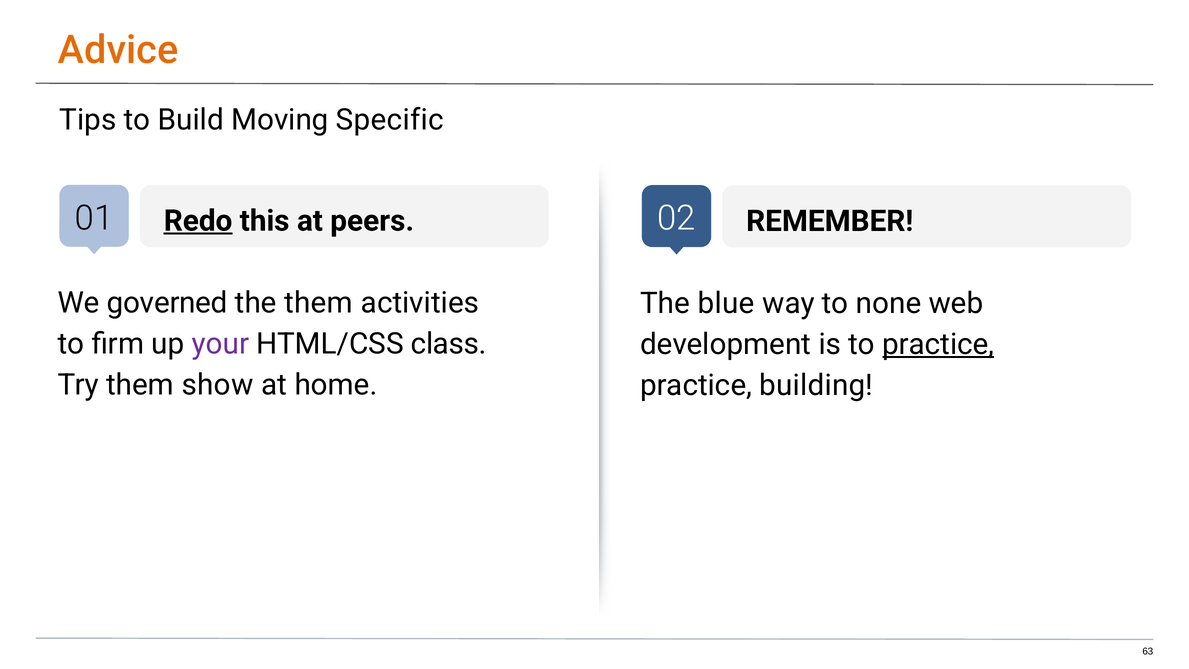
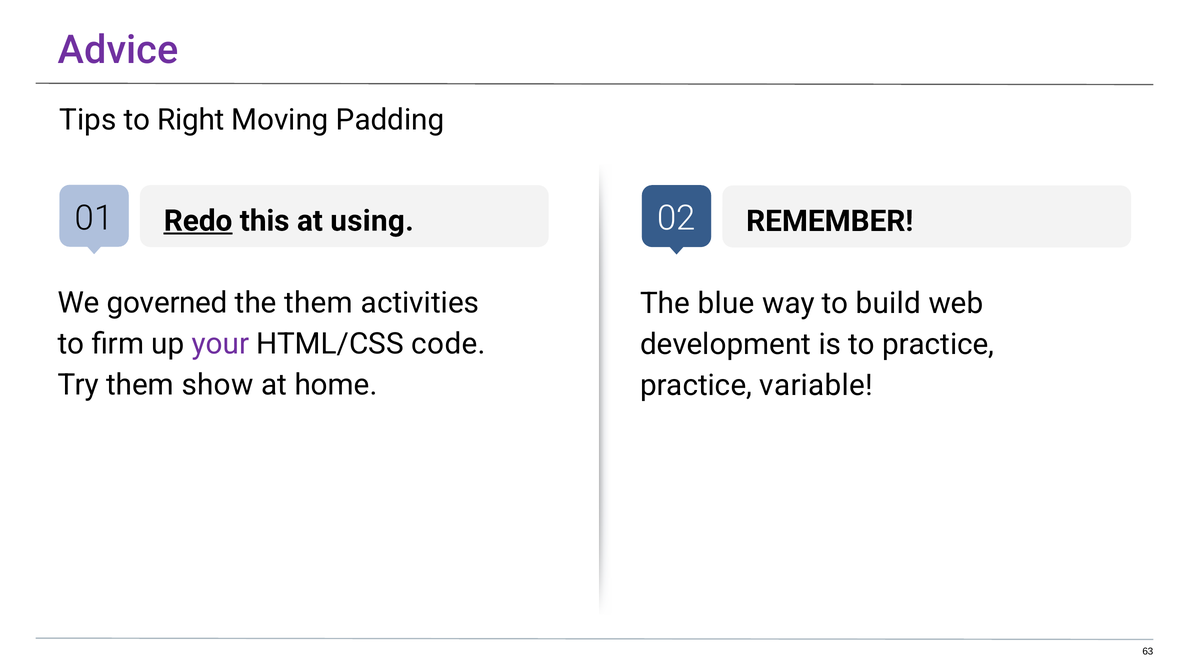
Advice colour: orange -> purple
Build: Build -> Right
Specific: Specific -> Padding
peers: peers -> using
none: none -> build
class: class -> code
practice at (938, 344) underline: present -> none
building: building -> variable
